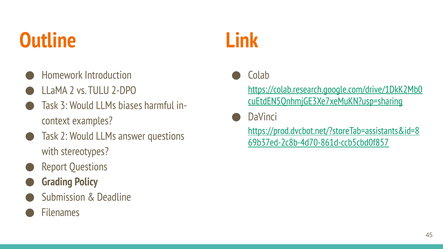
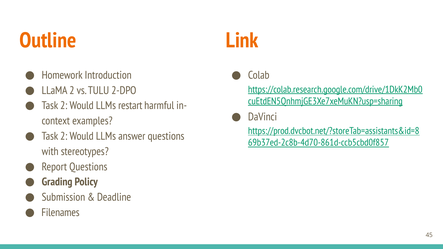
3 at (64, 106): 3 -> 2
biases: biases -> restart
